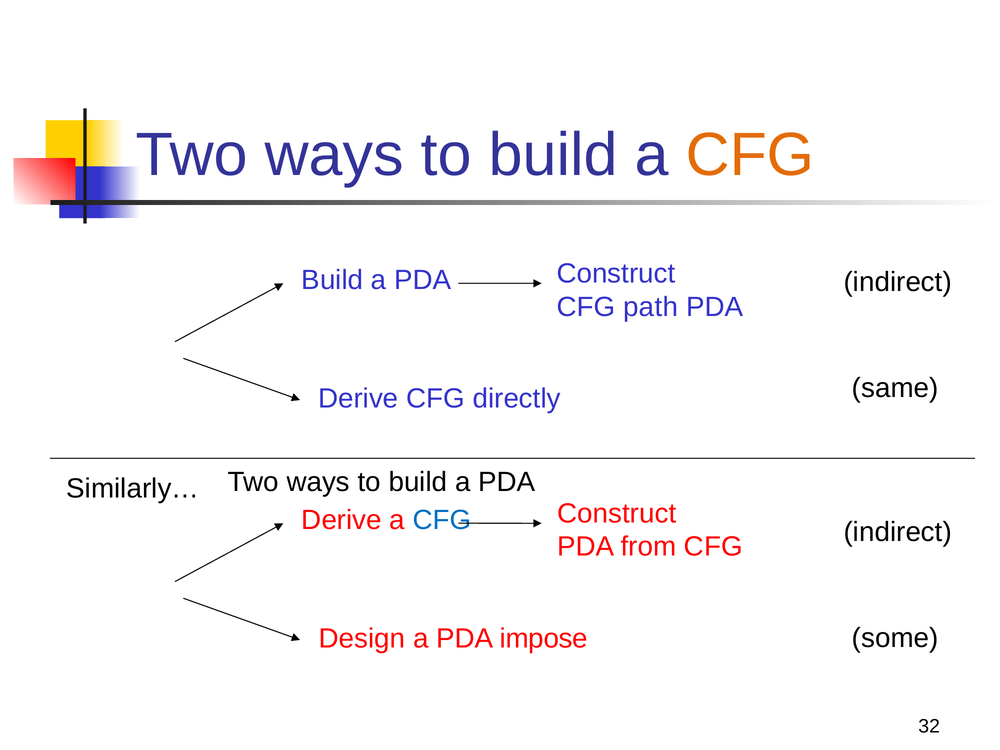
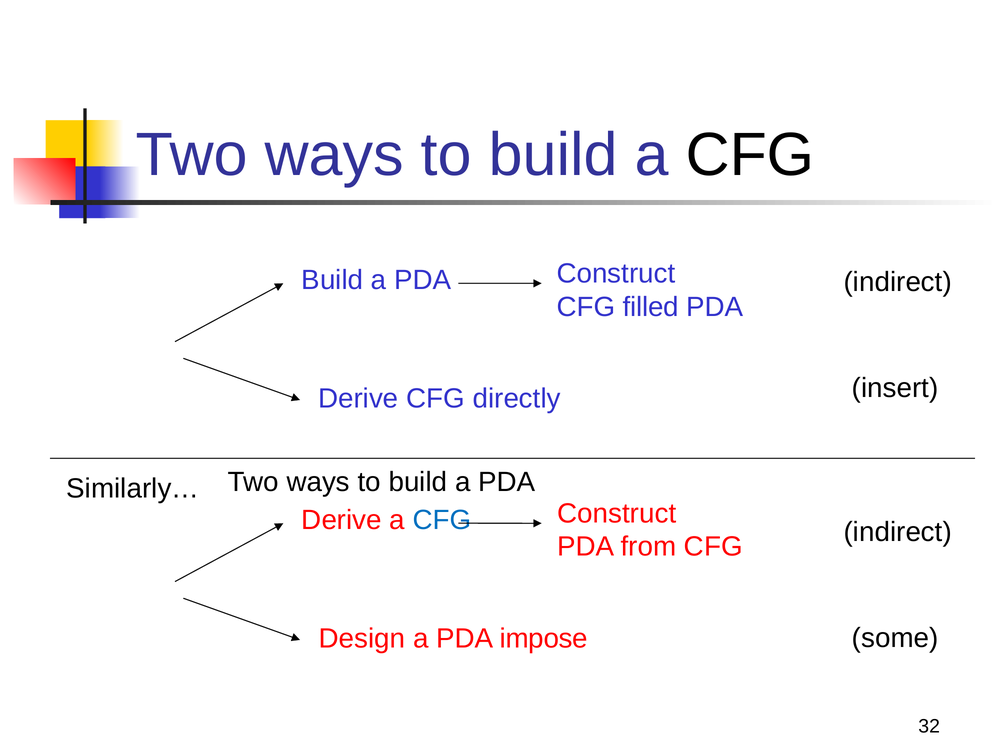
CFG at (750, 155) colour: orange -> black
path: path -> filled
same: same -> insert
